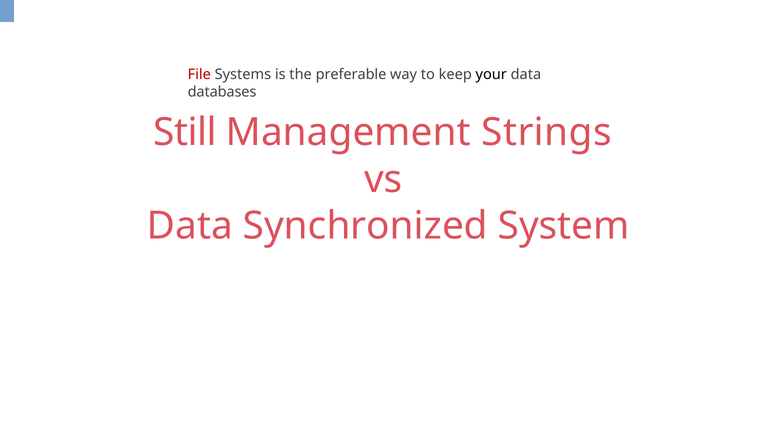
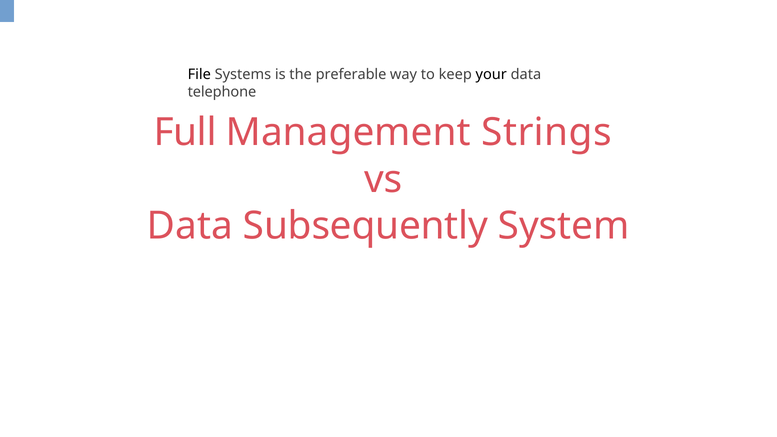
File colour: red -> black
databases: databases -> telephone
Still: Still -> Full
Synchronized: Synchronized -> Subsequently
